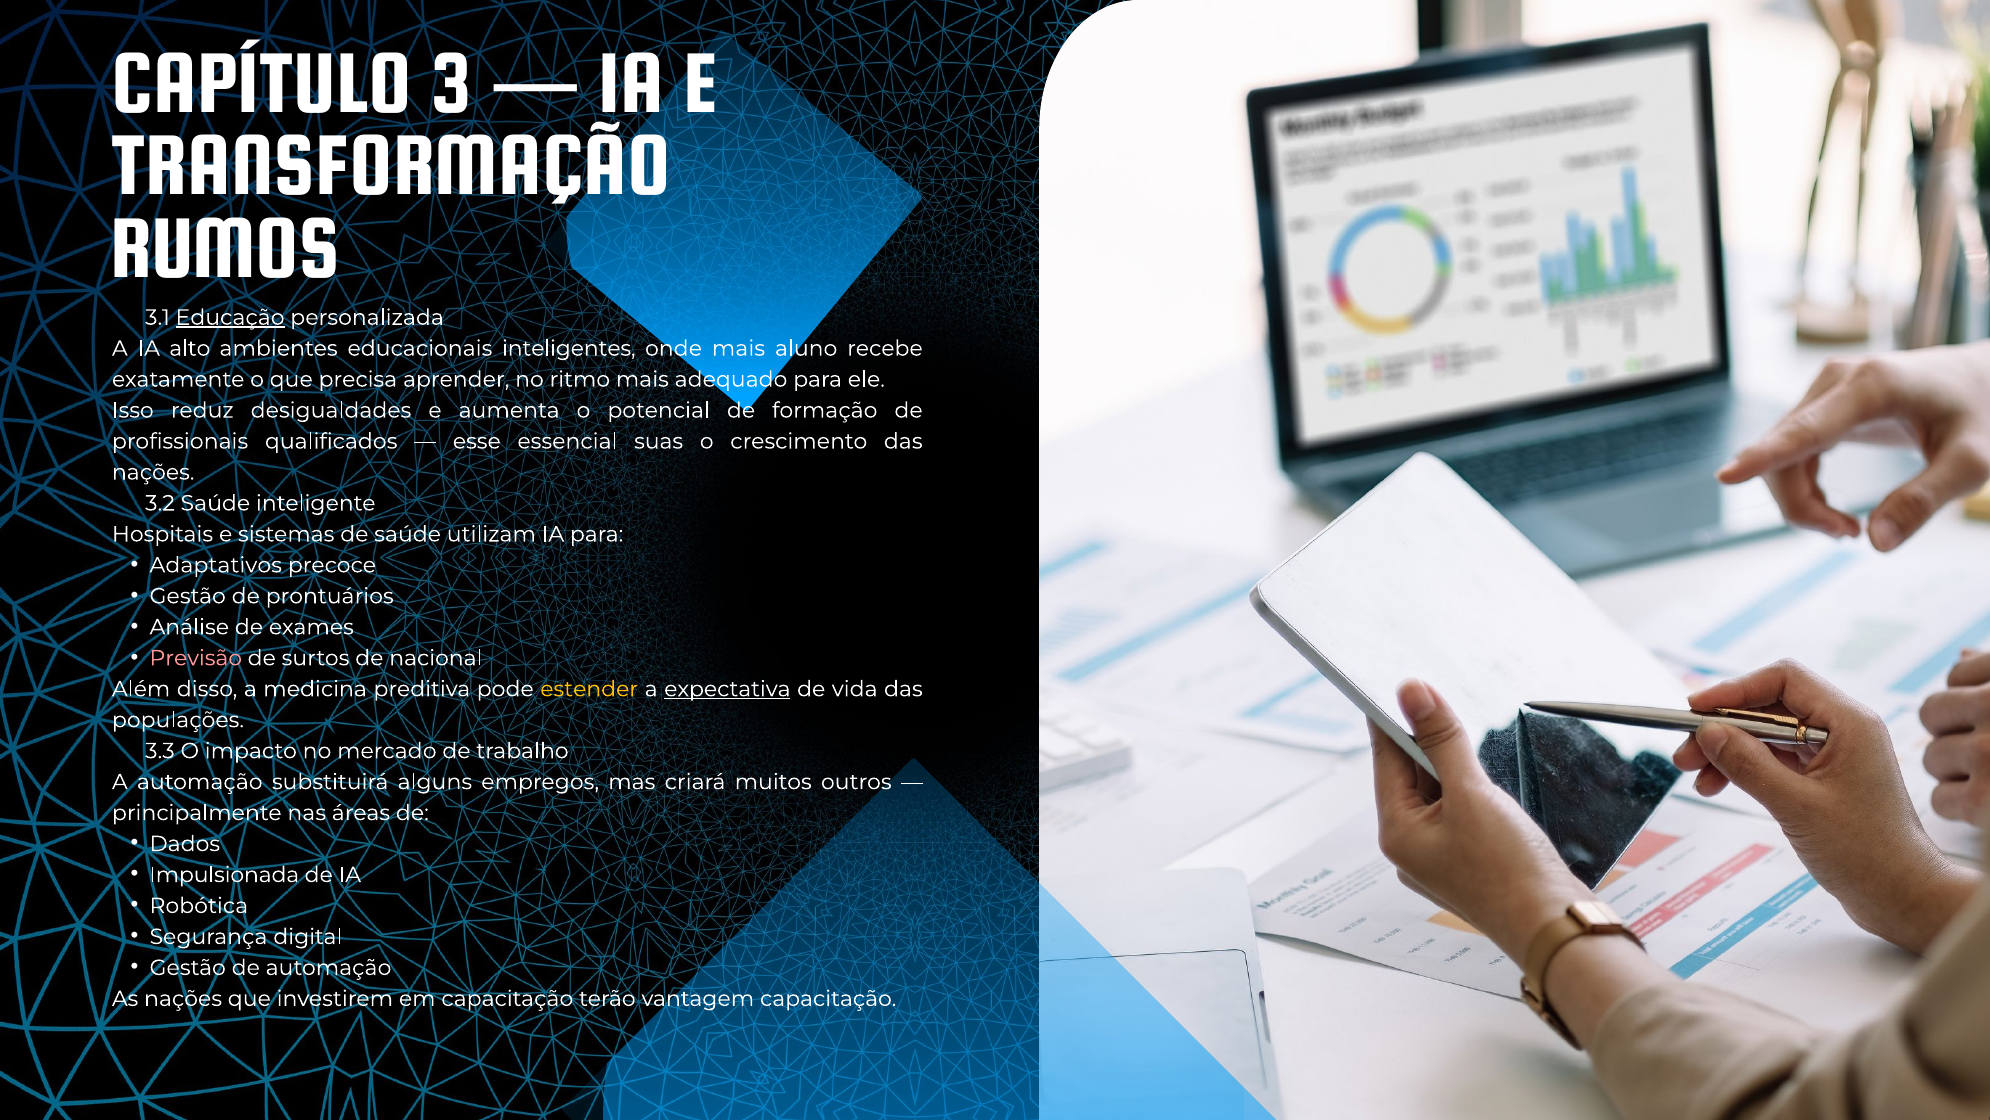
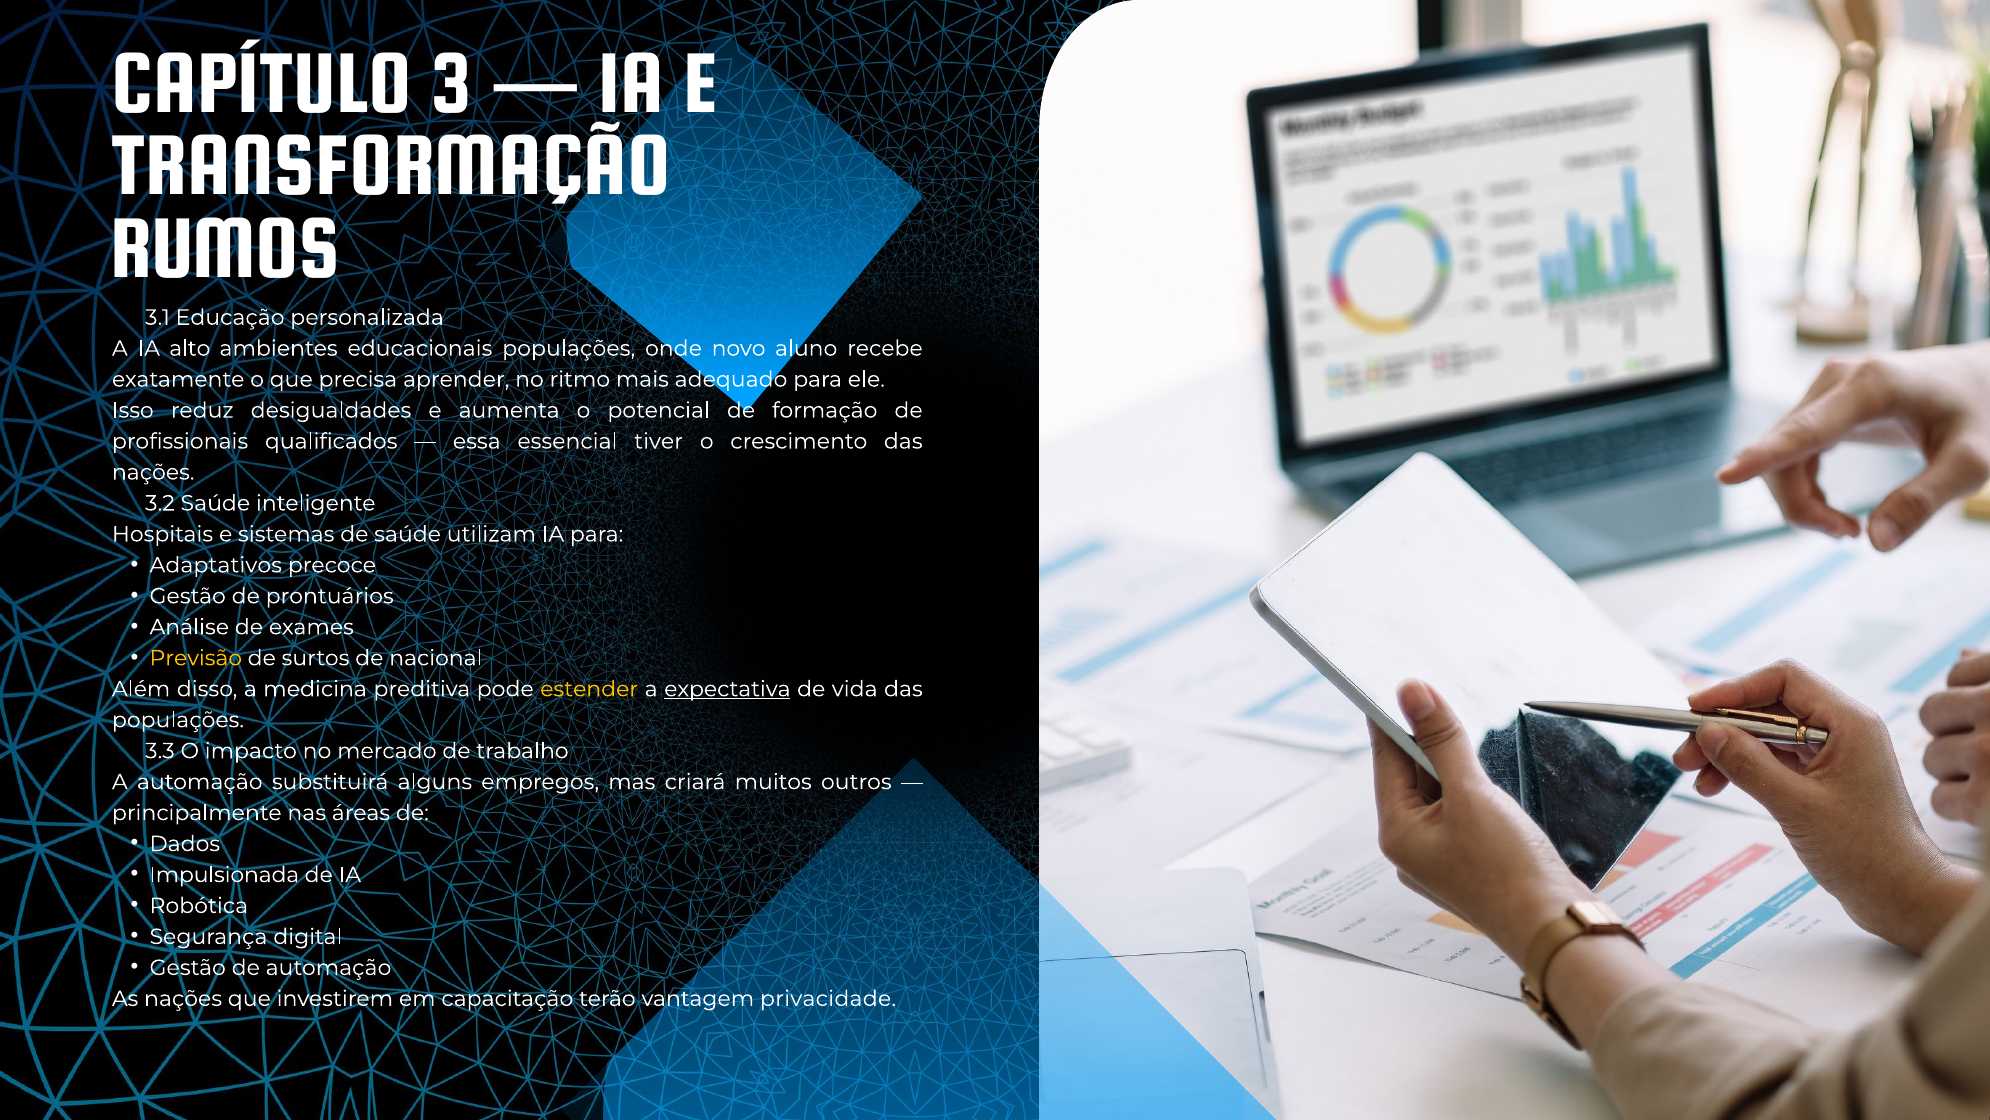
Educação underline: present -> none
educacionais inteligentes: inteligentes -> populações
onde mais: mais -> novo
esse: esse -> essa
suas: suas -> tiver
Previsão colour: pink -> yellow
vantagem capacitação: capacitação -> privacidade
